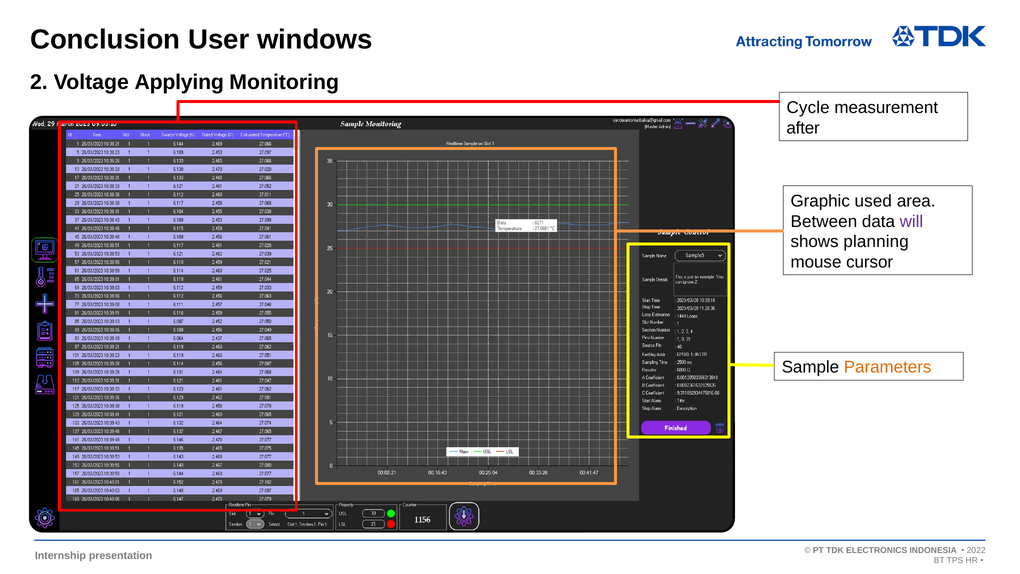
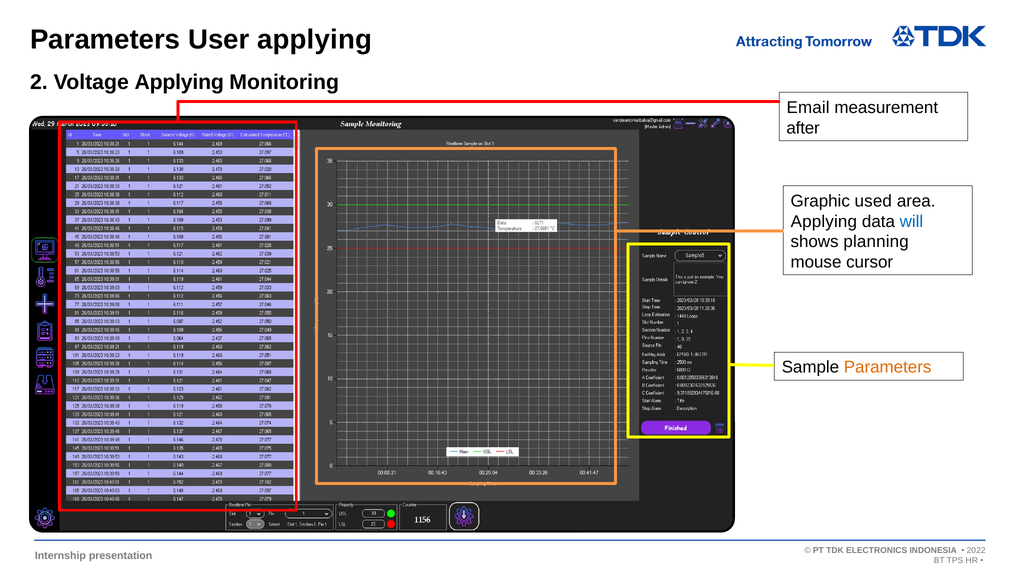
Conclusion at (105, 39): Conclusion -> Parameters
User windows: windows -> applying
Cycle: Cycle -> Email
Between at (824, 221): Between -> Applying
will colour: purple -> blue
